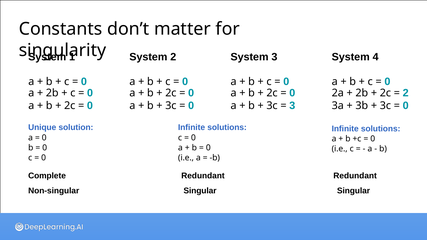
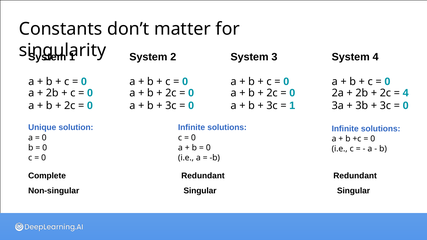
2 at (406, 93): 2 -> 4
3 at (292, 106): 3 -> 1
